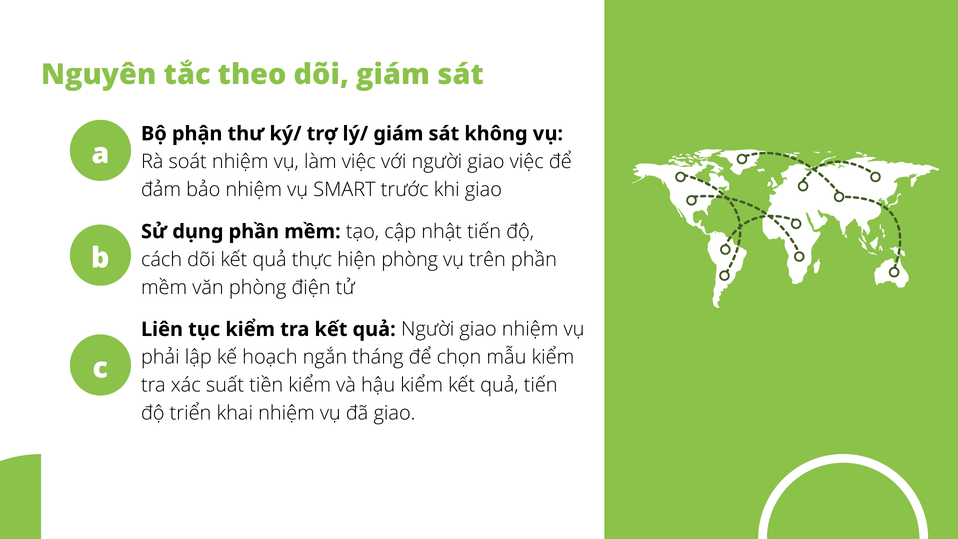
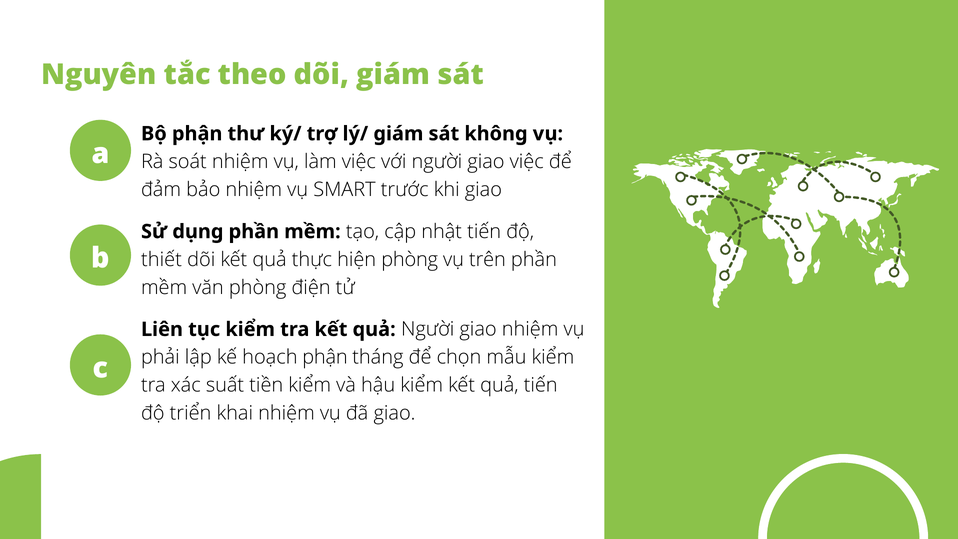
cách: cách -> thiết
hoạch ngắn: ngắn -> phận
